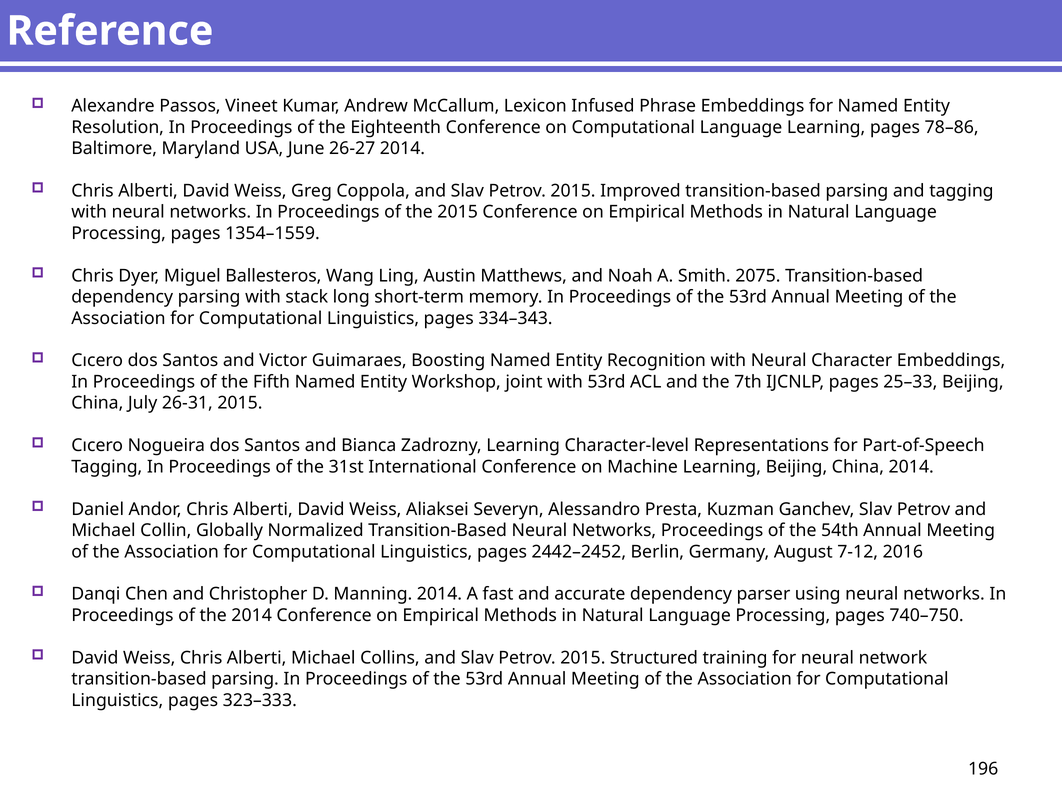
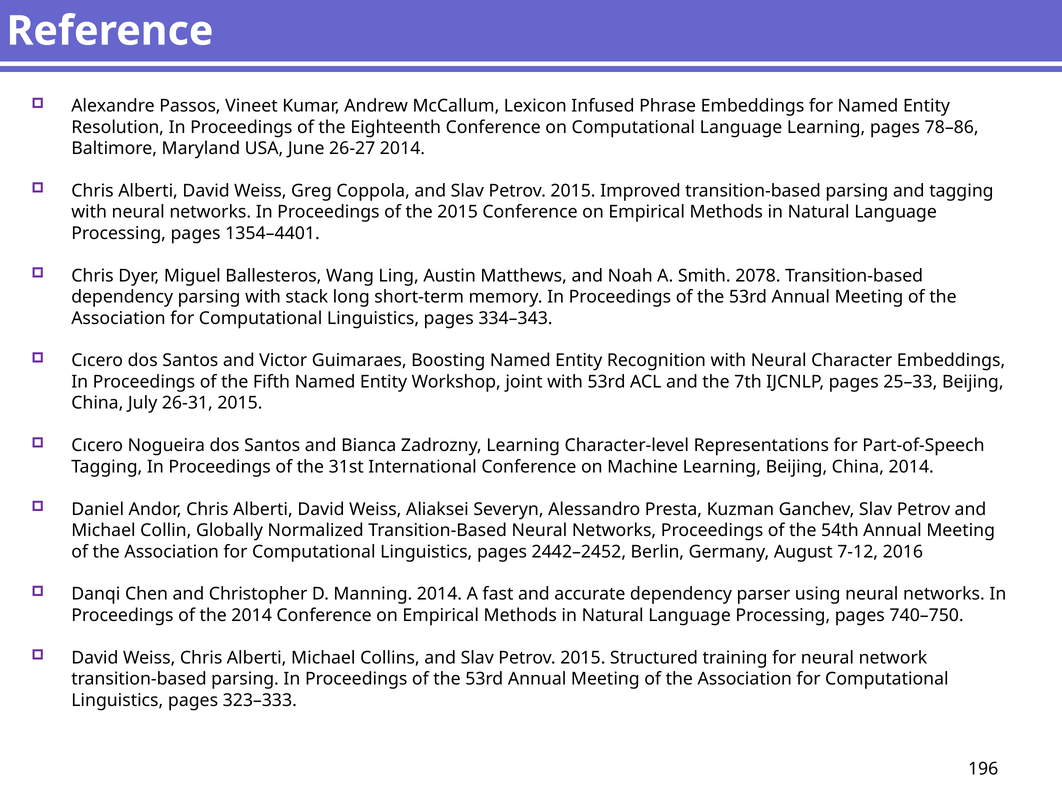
1354–1559: 1354–1559 -> 1354–4401
2075: 2075 -> 2078
